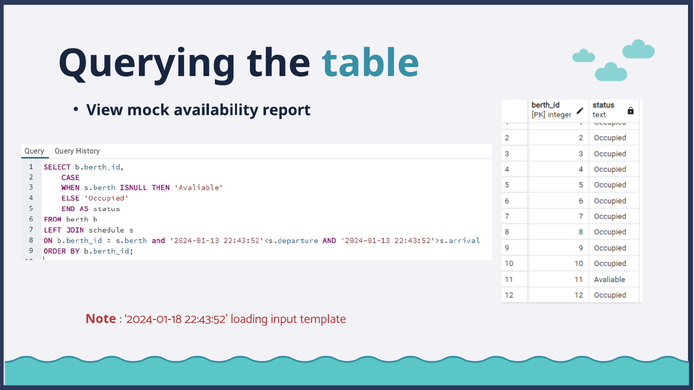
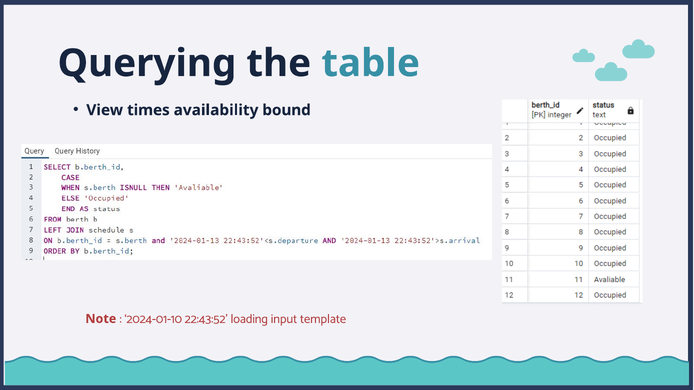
mock: mock -> times
report: report -> bound
2024-01-18: 2024-01-18 -> 2024-01-10
